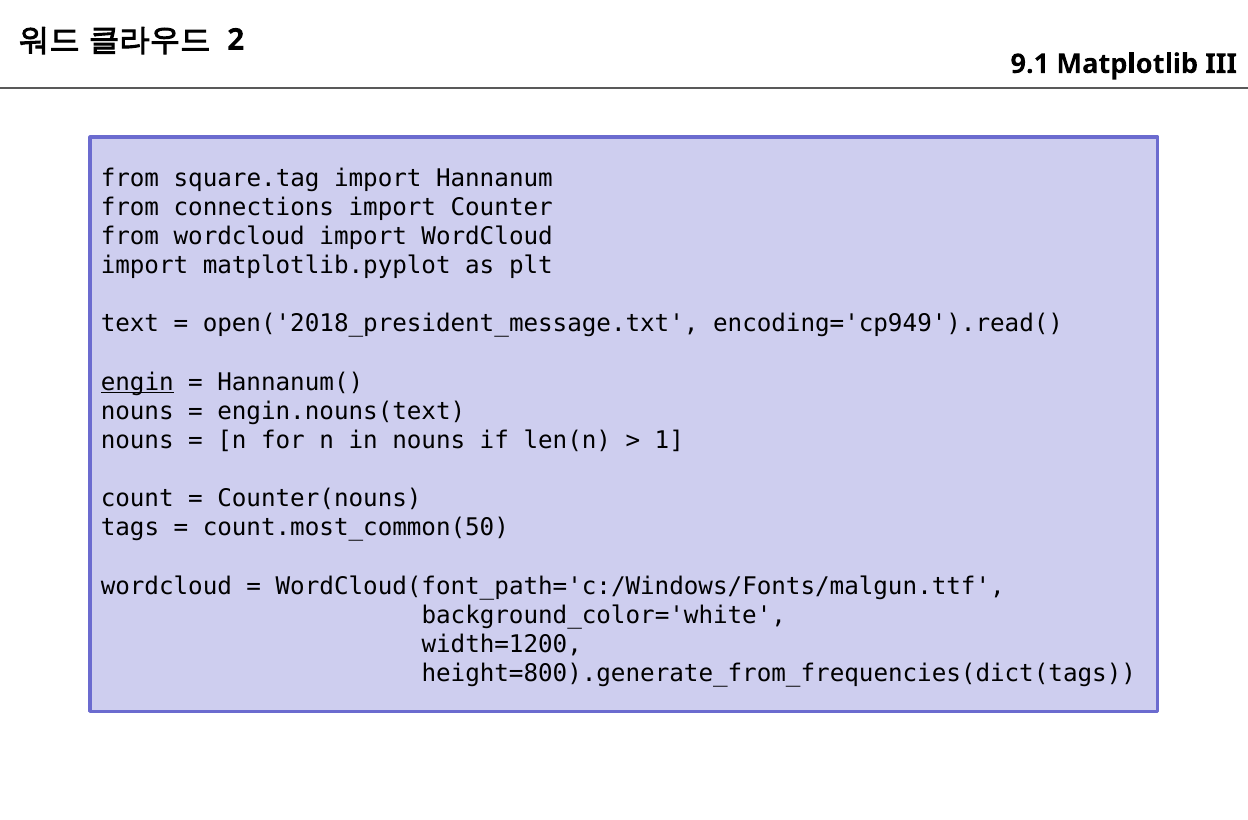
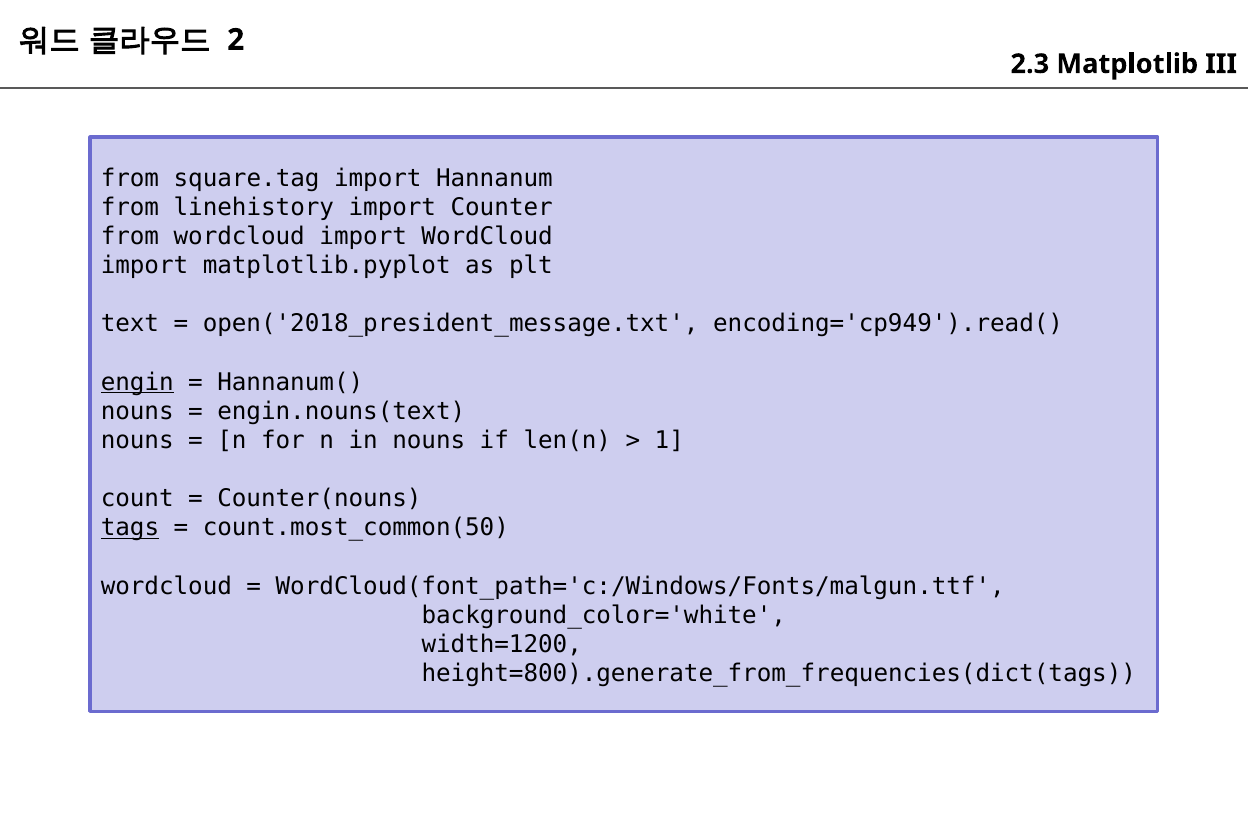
9.1: 9.1 -> 2.3
connections: connections -> linehistory
tags underline: none -> present
